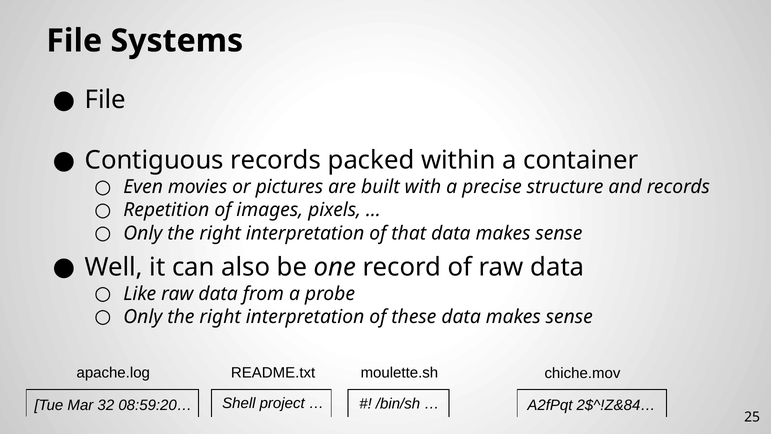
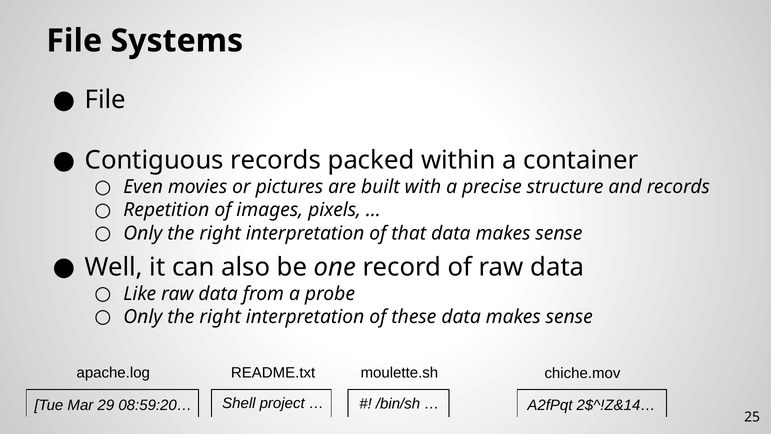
32: 32 -> 29
2$^!Z&84…: 2$^!Z&84… -> 2$^!Z&14…
